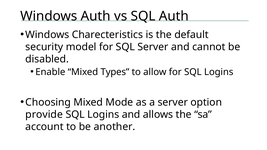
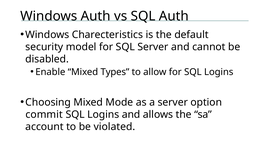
provide: provide -> commit
another: another -> violated
